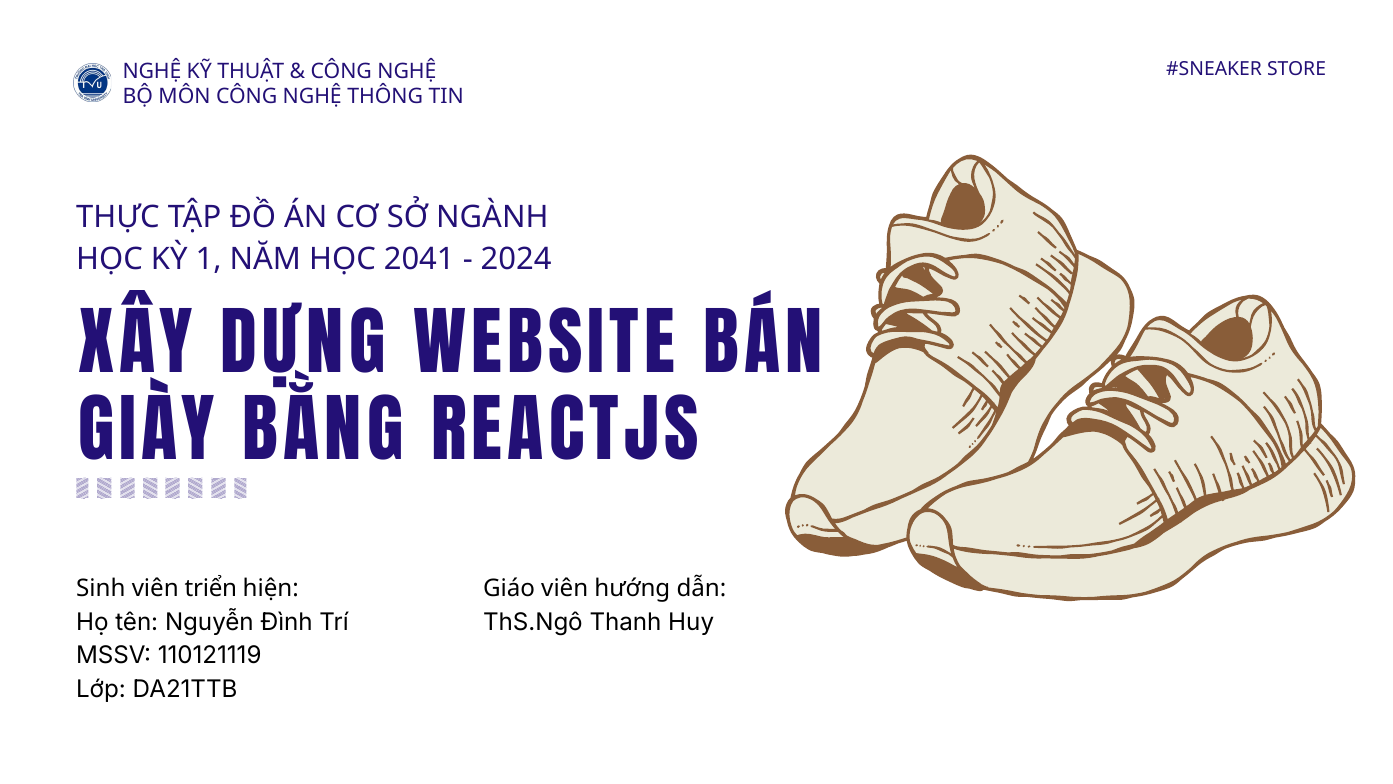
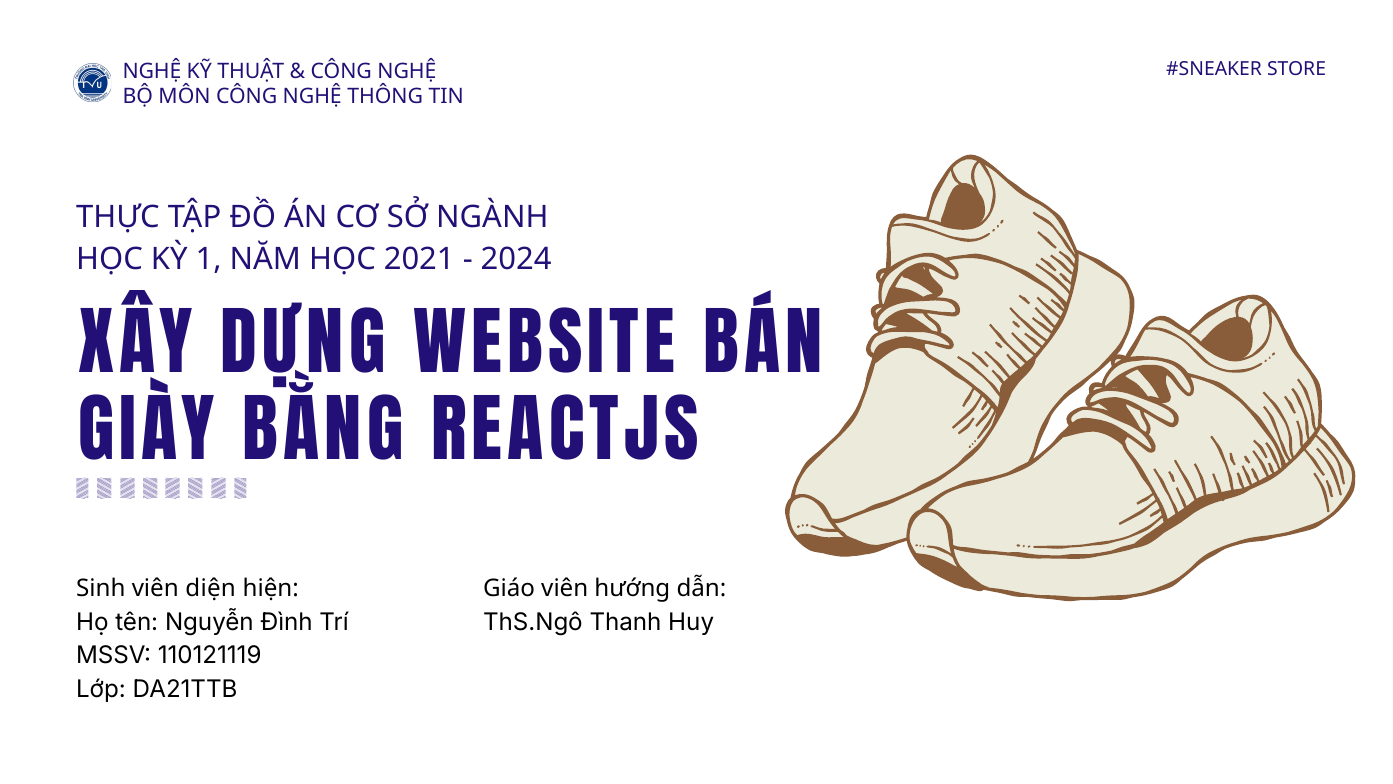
2041: 2041 -> 2021
triển: triển -> diện
